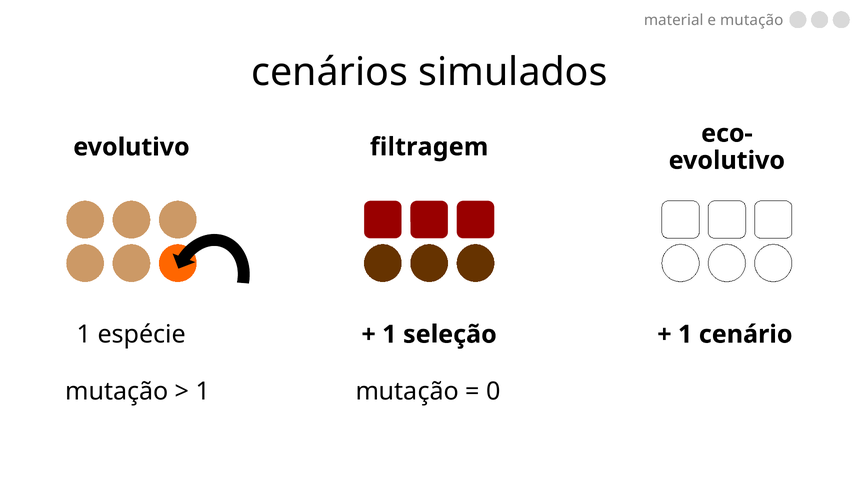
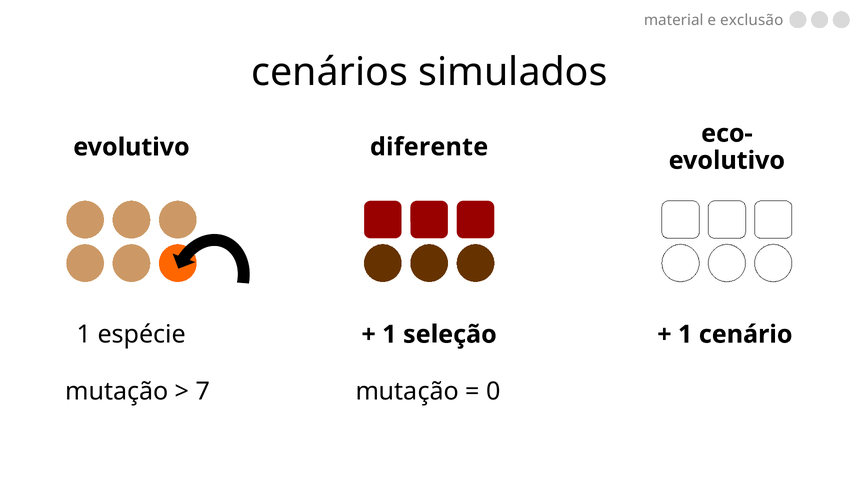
e mutação: mutação -> exclusão
filtragem: filtragem -> diferente
1 at (203, 391): 1 -> 7
